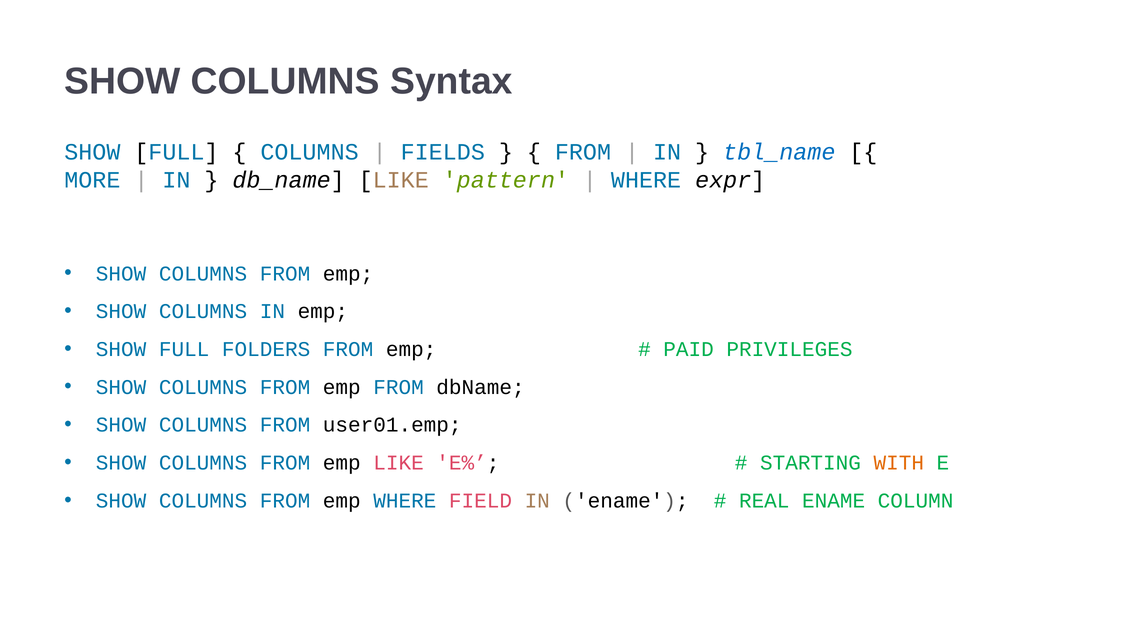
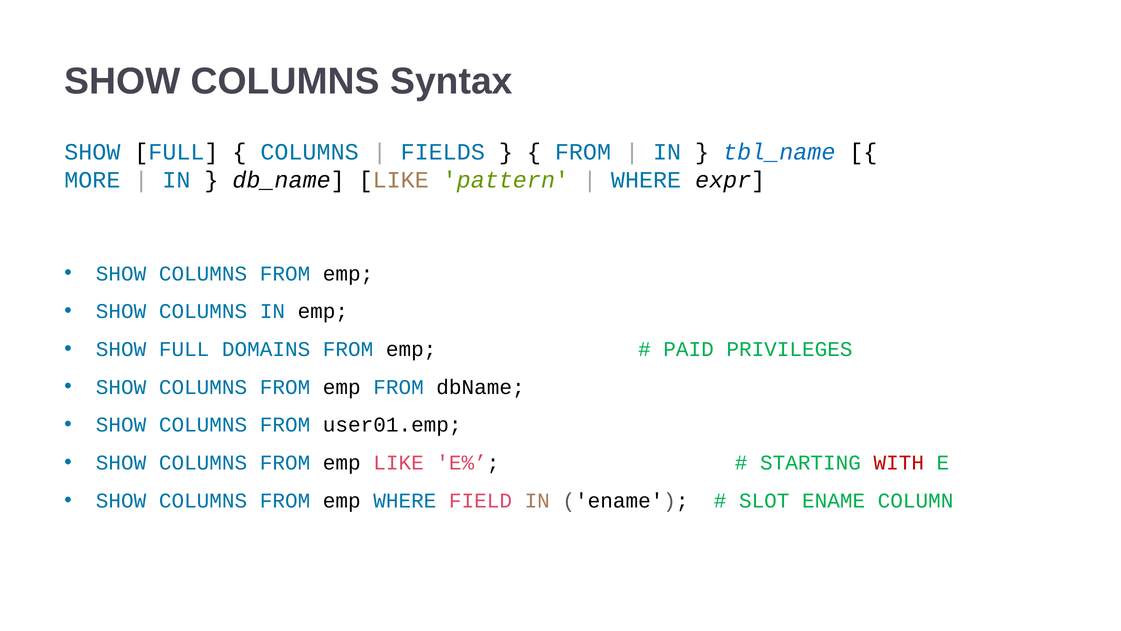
FOLDERS: FOLDERS -> DOMAINS
WITH colour: orange -> red
REAL: REAL -> SLOT
